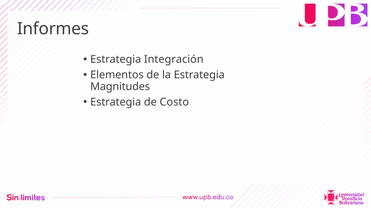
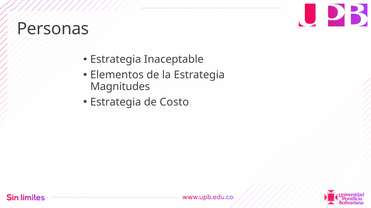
Informes: Informes -> Personas
Integración: Integración -> Inaceptable
